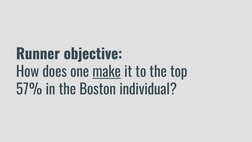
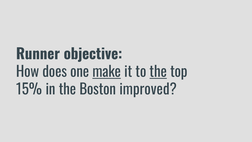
the at (158, 72) underline: none -> present
57%: 57% -> 15%
individual: individual -> improved
